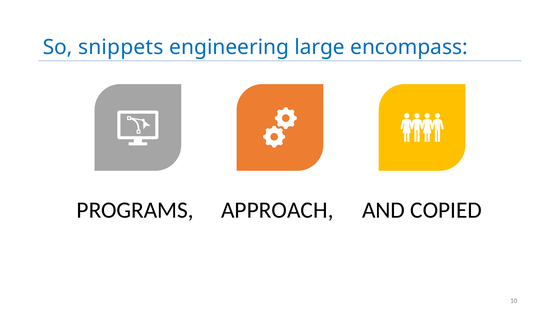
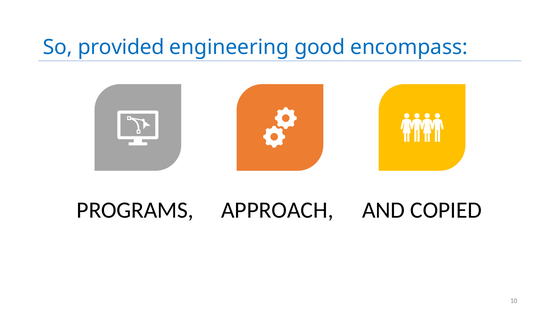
snippets: snippets -> provided
large: large -> good
